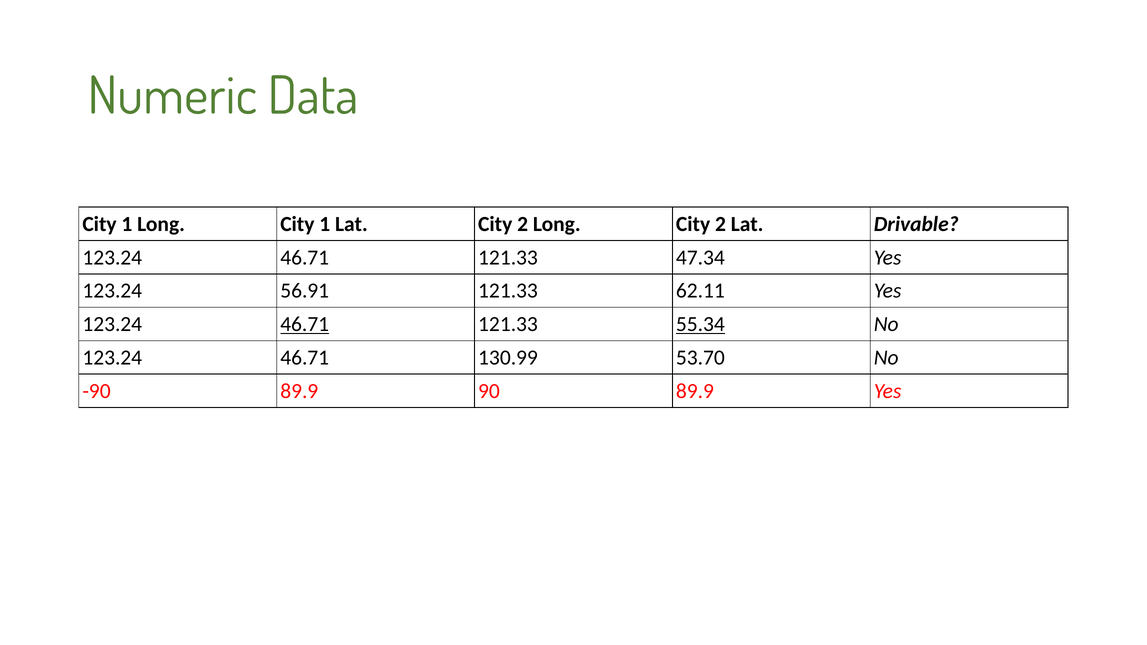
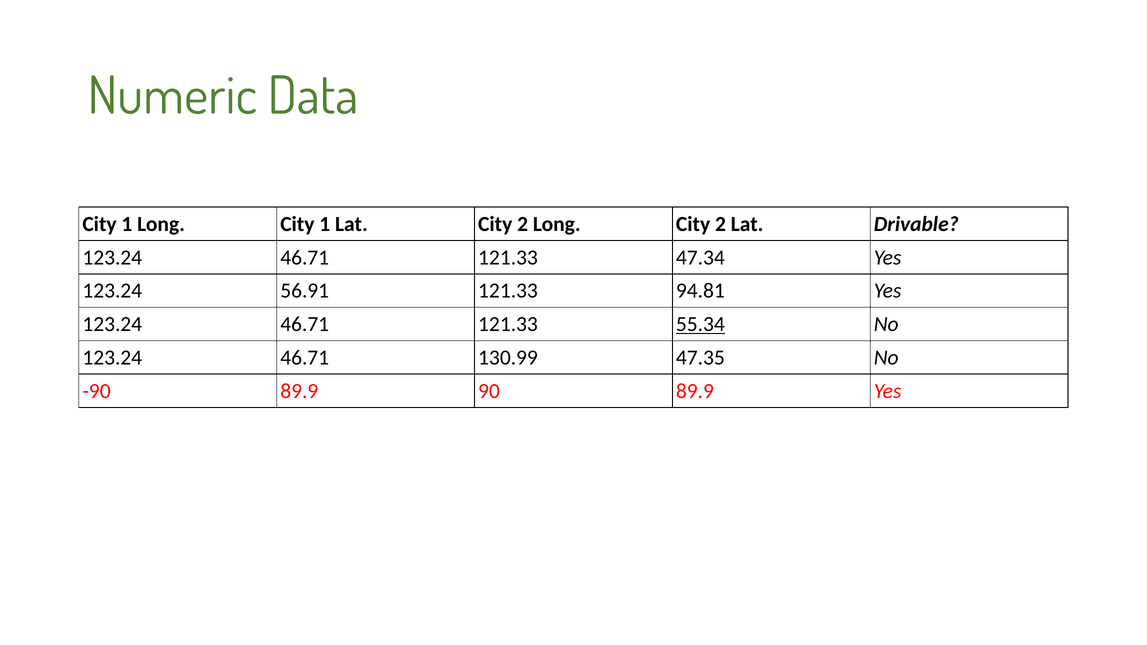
62.11: 62.11 -> 94.81
46.71 at (305, 324) underline: present -> none
53.70: 53.70 -> 47.35
